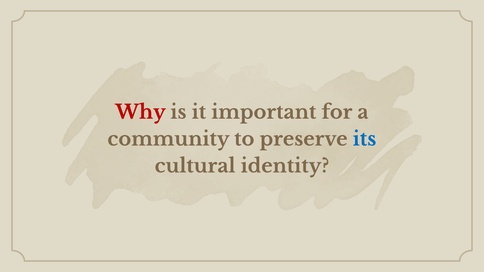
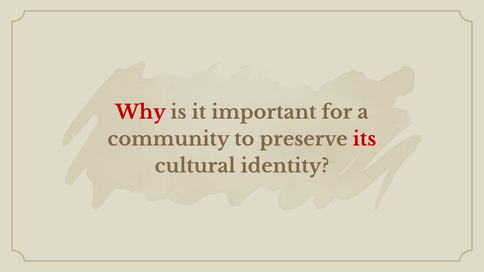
its colour: blue -> red
